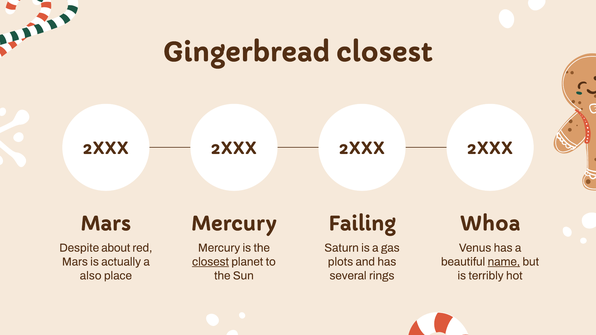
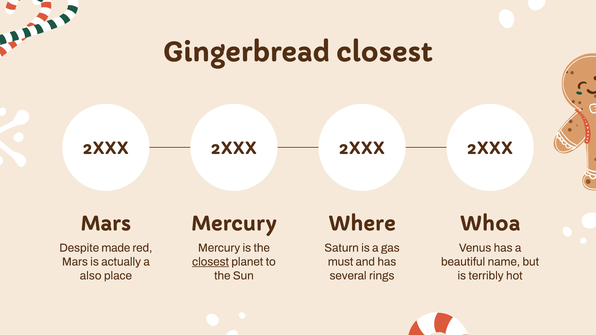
Failing: Failing -> Where
about: about -> made
plots: plots -> must
name underline: present -> none
